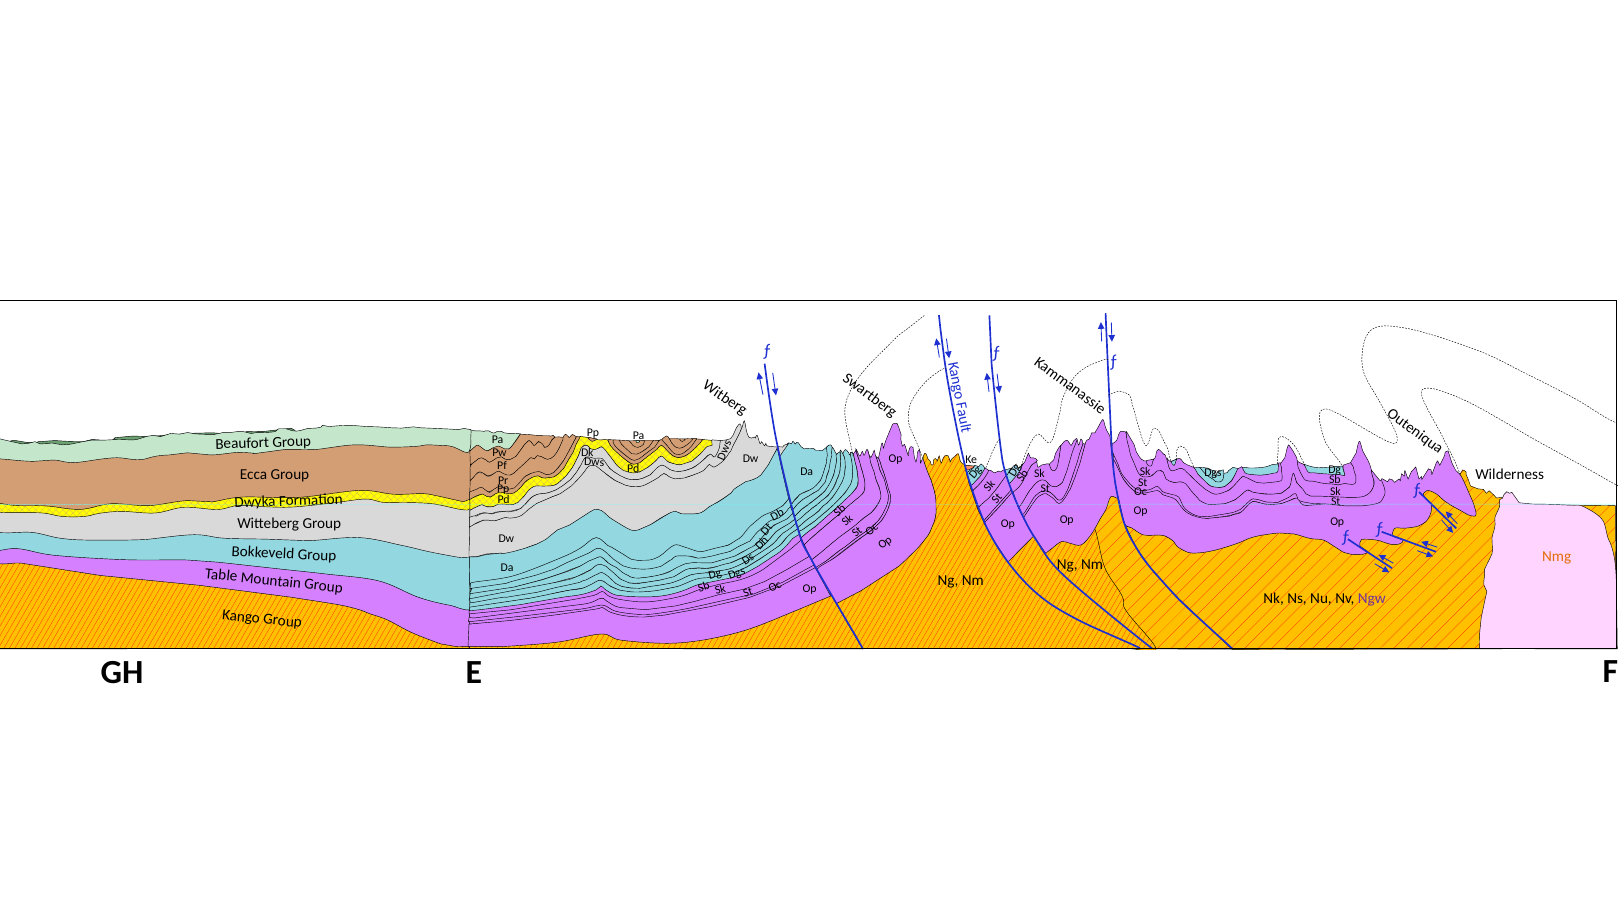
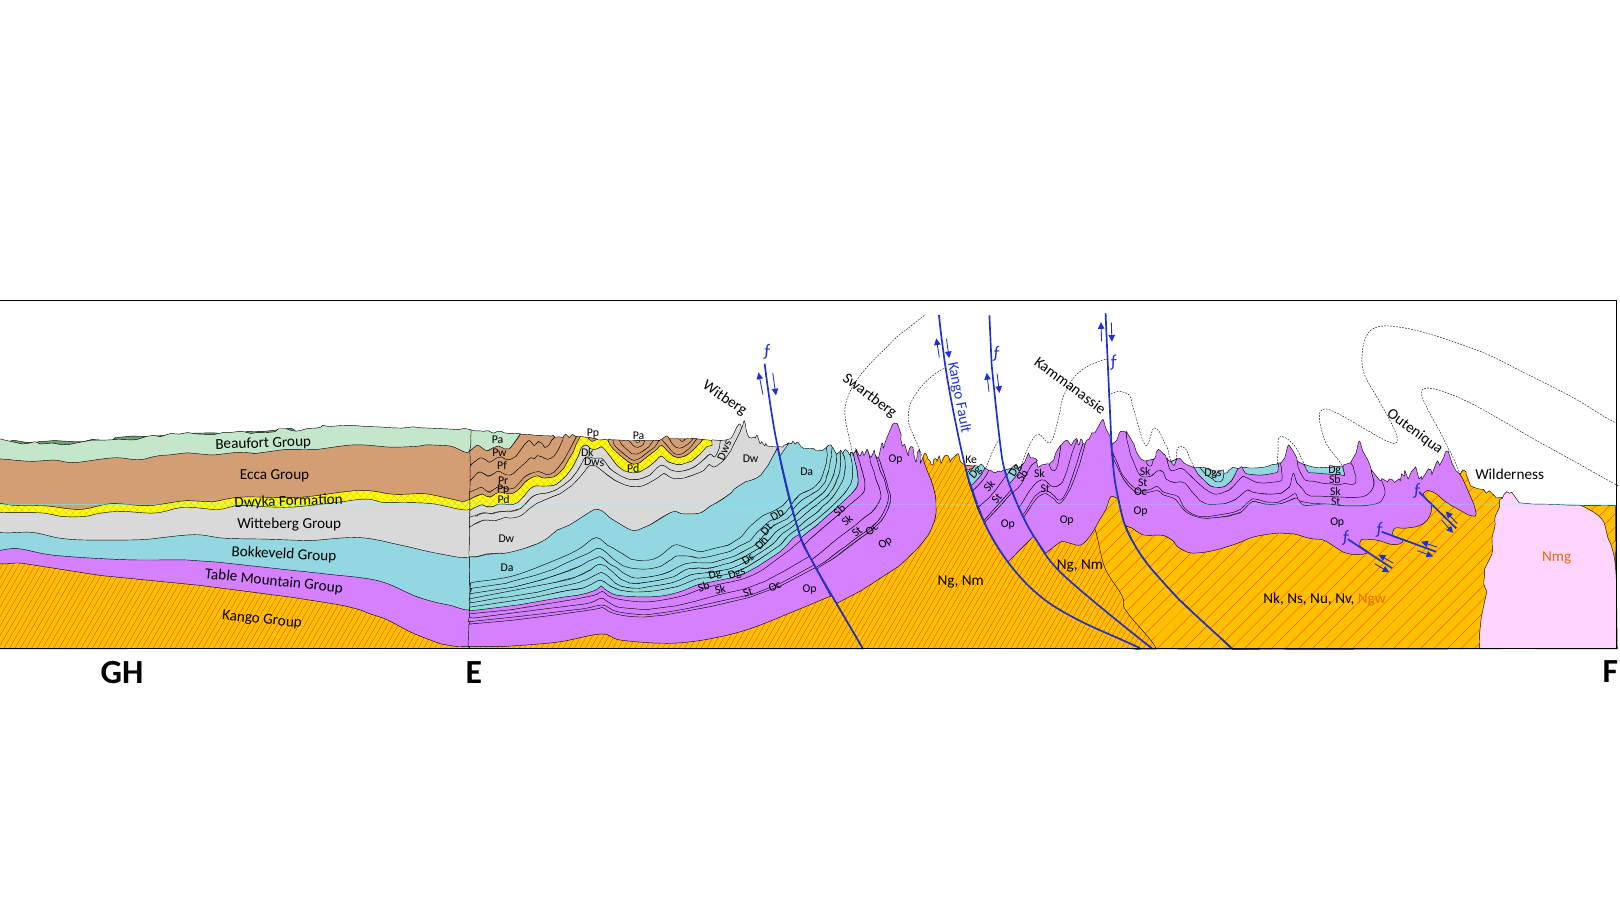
Ngw colour: purple -> orange
